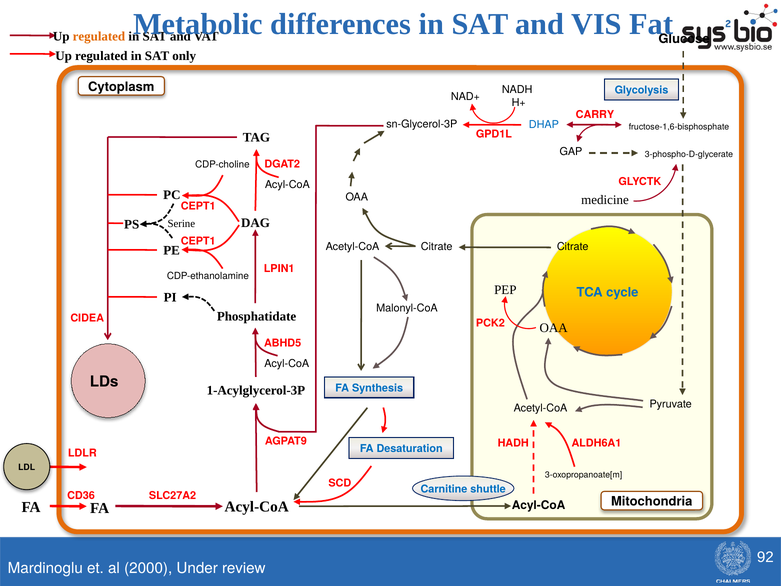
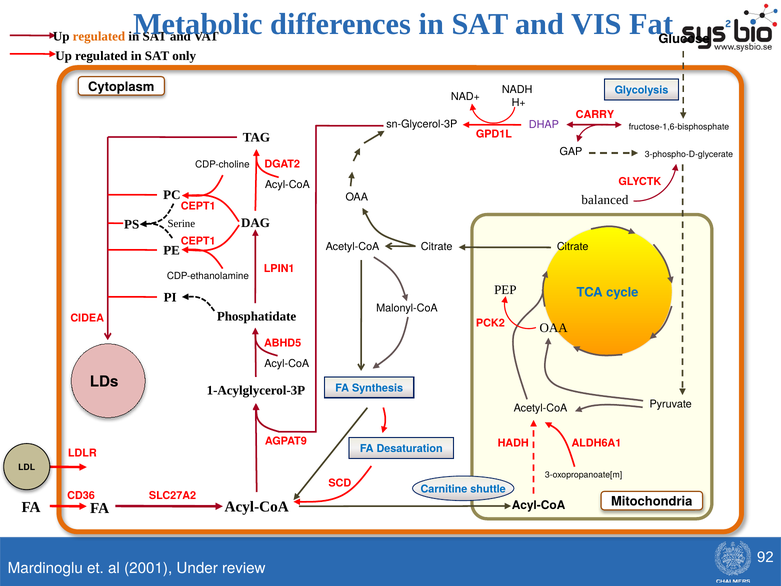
DHAP colour: blue -> purple
medicine: medicine -> balanced
2000: 2000 -> 2001
